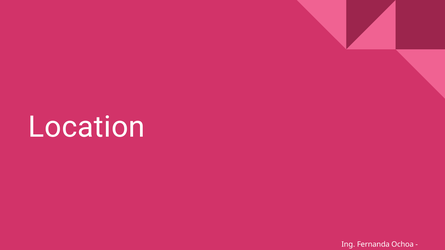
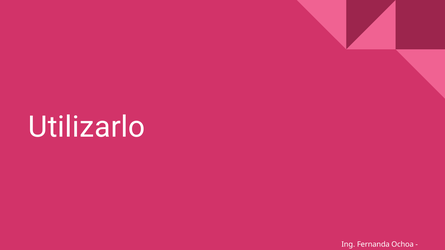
Location: Location -> Utilizarlo
